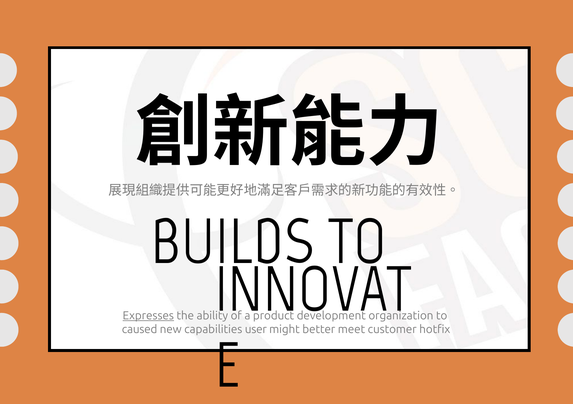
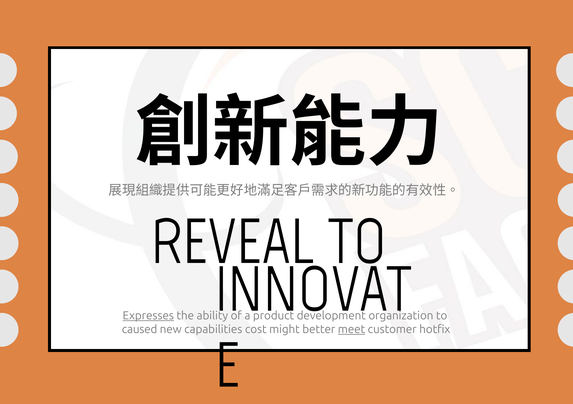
BUILDS: BUILDS -> REVEAL
user: user -> cost
meet underline: none -> present
